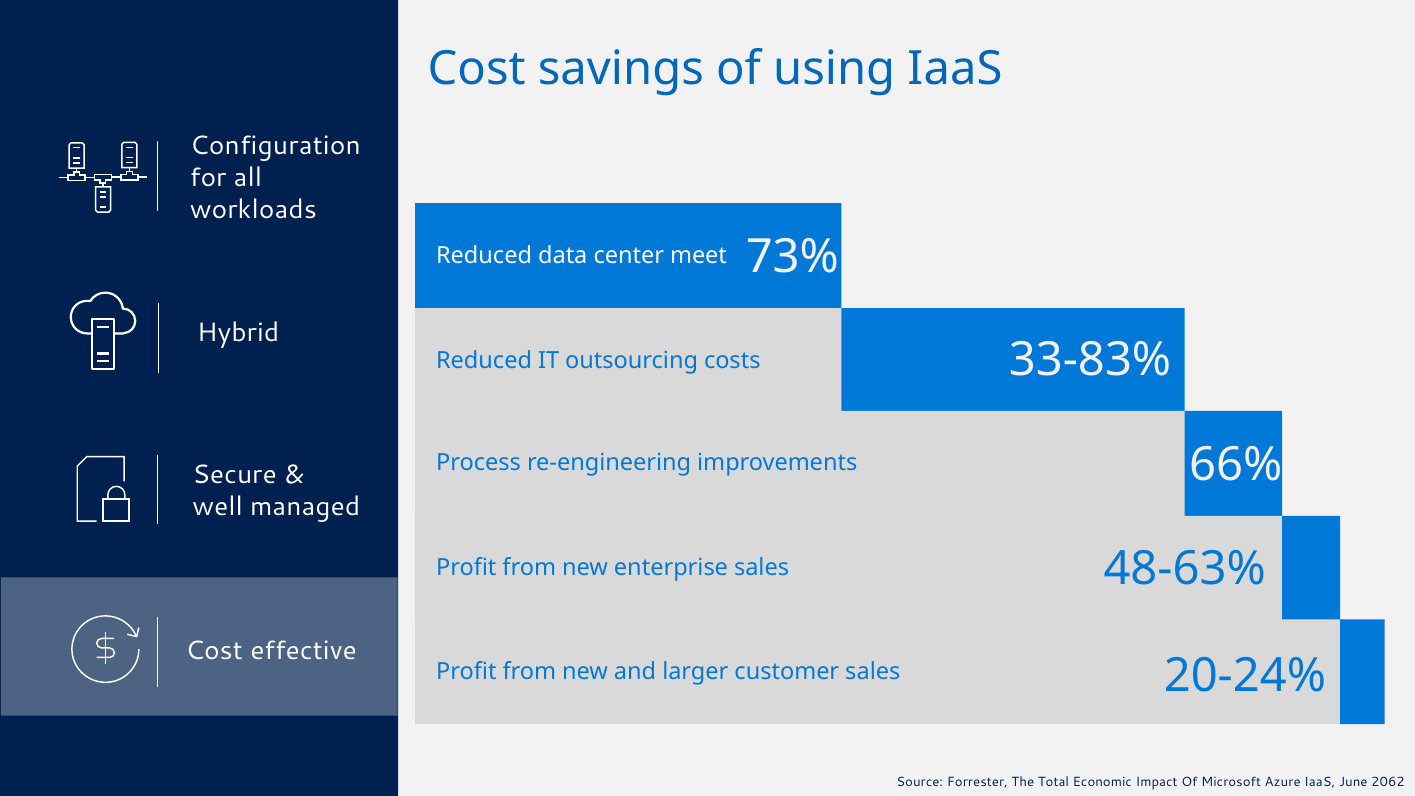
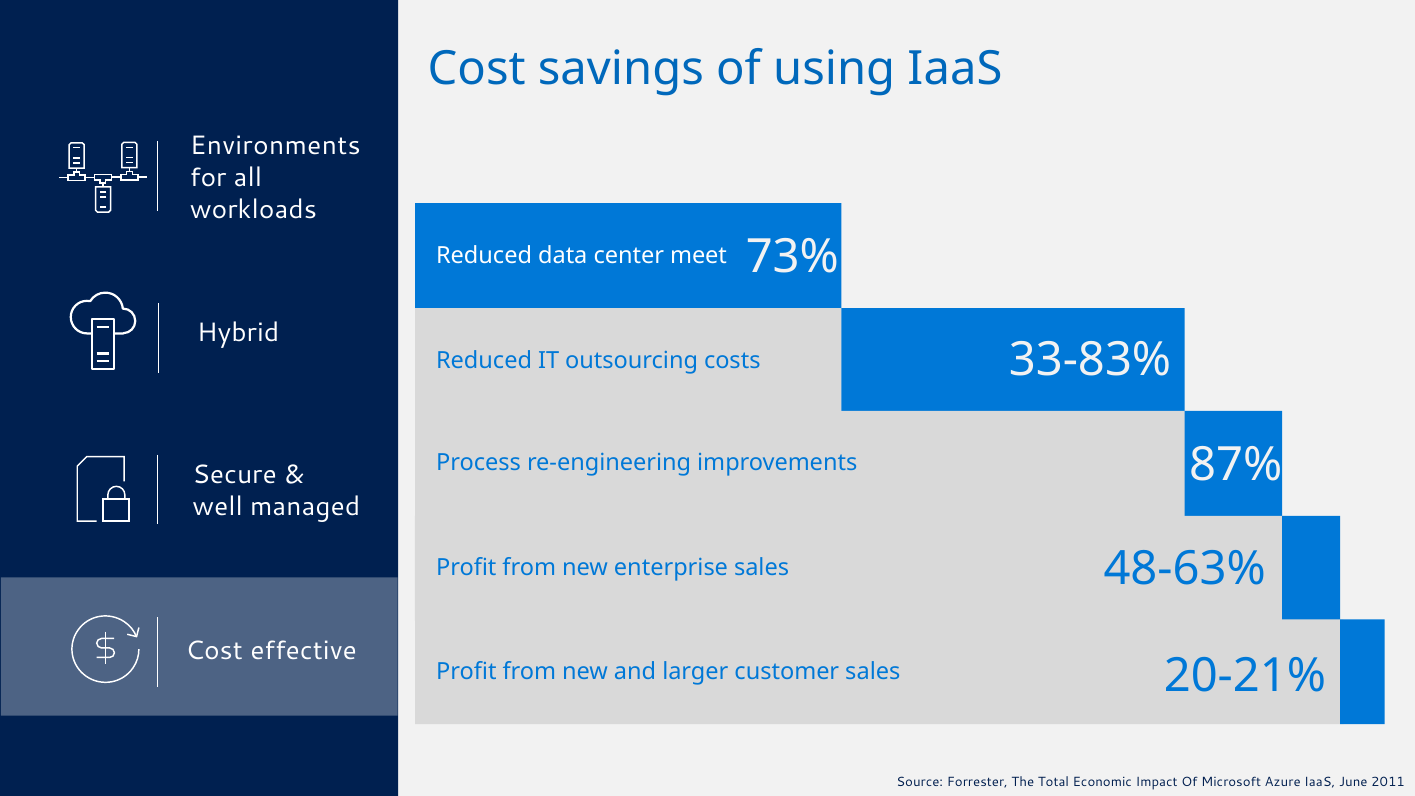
Configuration: Configuration -> Environments
66%: 66% -> 87%
20-24%: 20-24% -> 20-21%
2062: 2062 -> 2011
